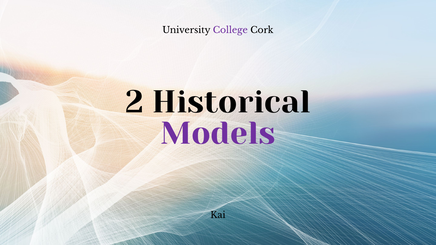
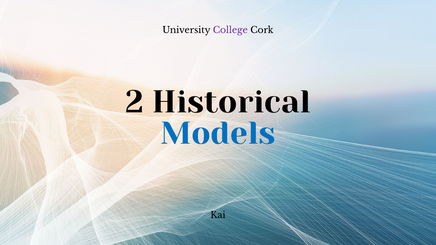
Models colour: purple -> blue
